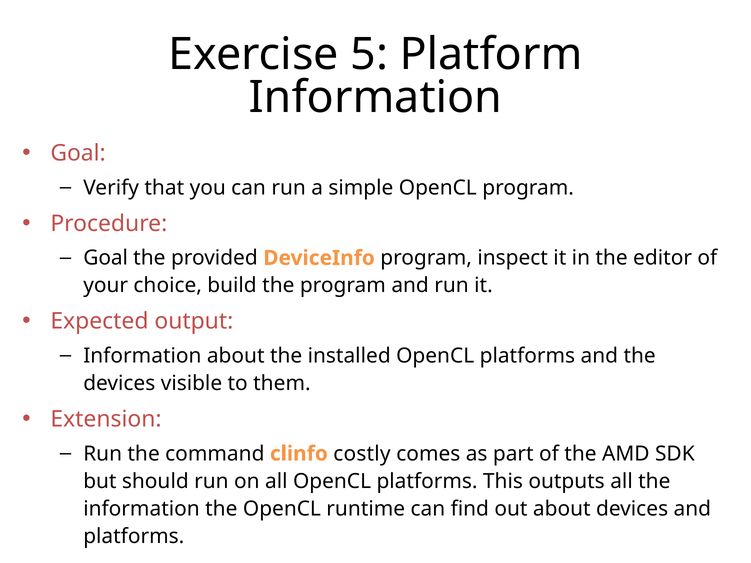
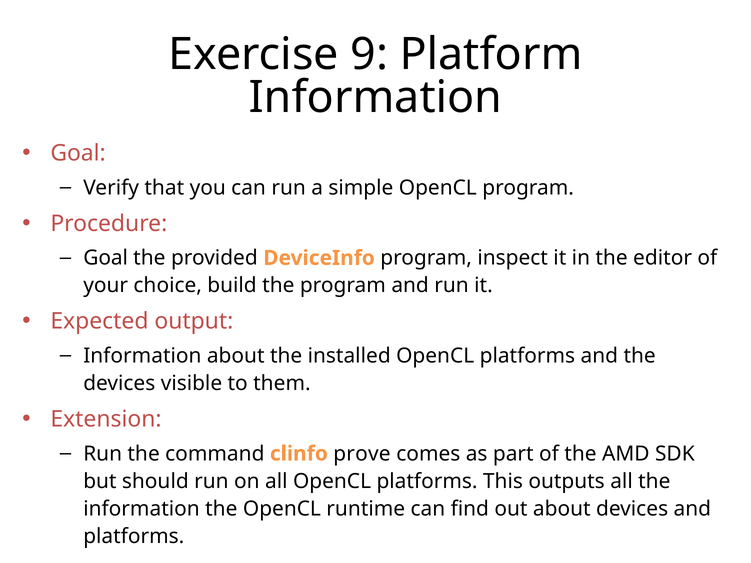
5: 5 -> 9
costly: costly -> prove
